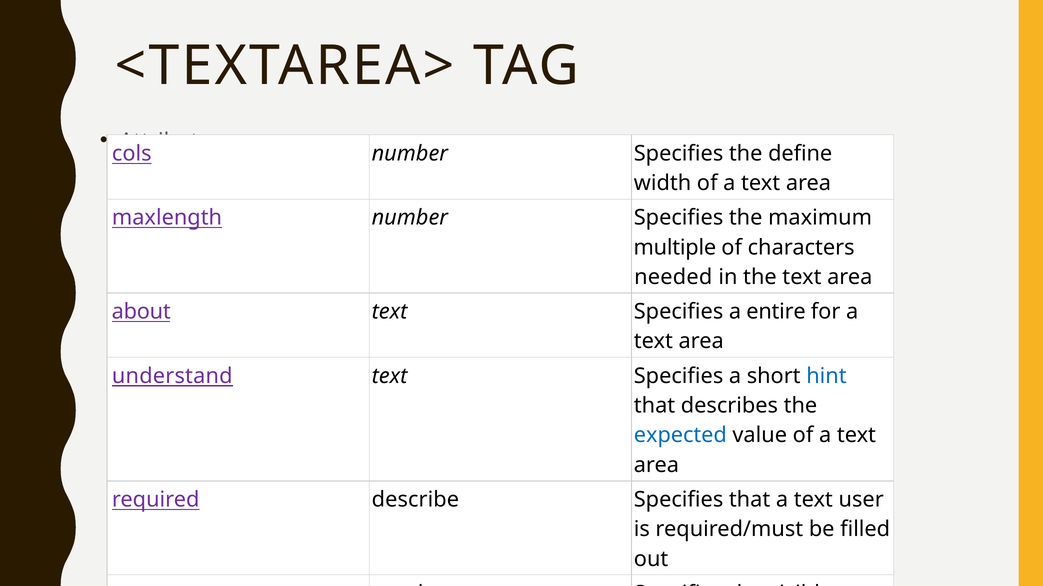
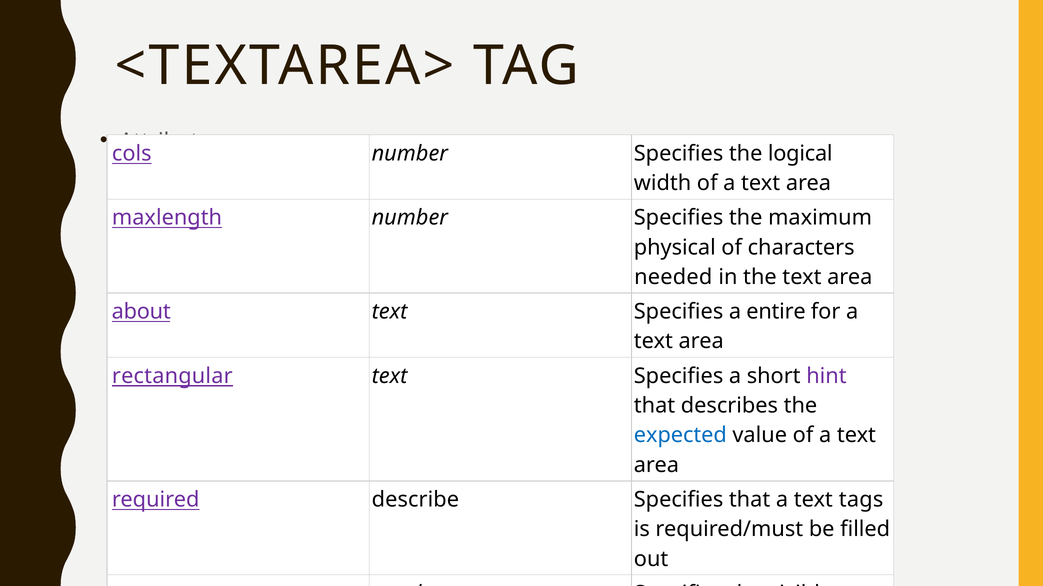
define: define -> logical
multiple: multiple -> physical
understand: understand -> rectangular
hint colour: blue -> purple
user: user -> tags
